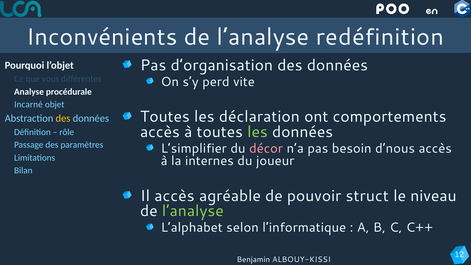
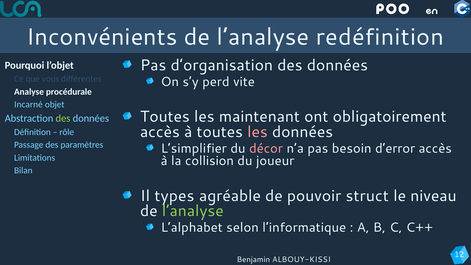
déclaration: déclaration -> maintenant
comportements: comportements -> obligatoirement
des at (63, 118) colour: yellow -> light green
les at (257, 132) colour: light green -> pink
d’nous: d’nous -> d’error
internes: internes -> collision
Il accès: accès -> types
